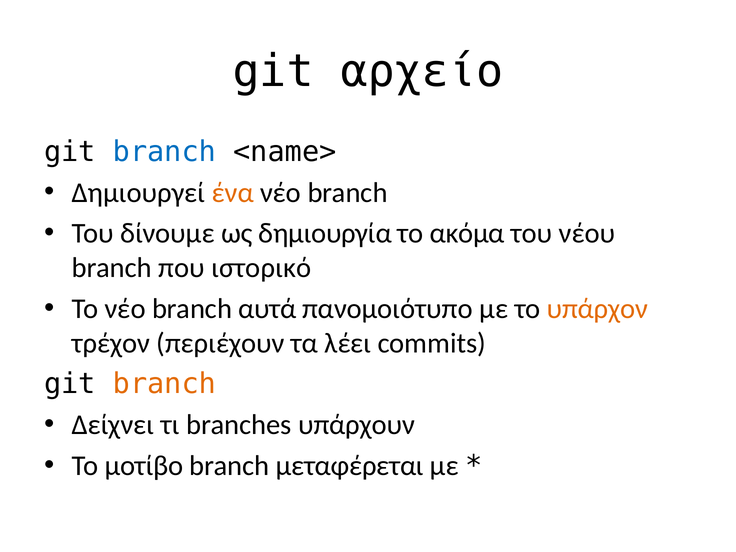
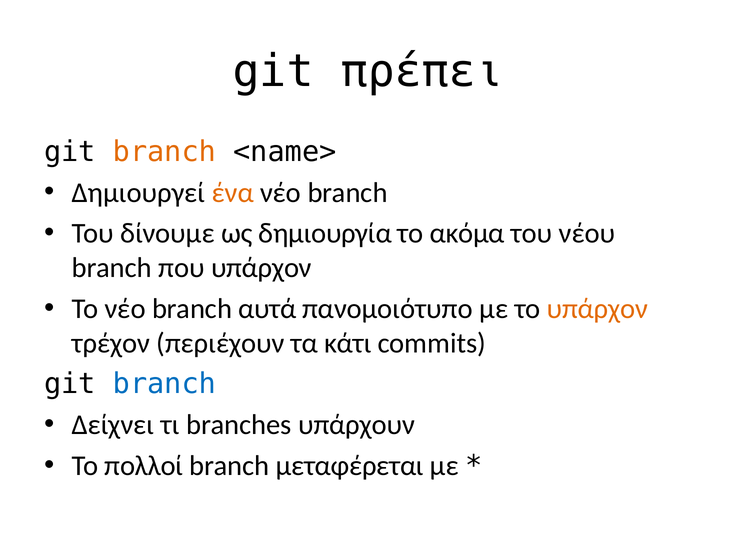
αρχείο: αρχείο -> πρέπει
branch at (165, 152) colour: blue -> orange
που ιστορικό: ιστορικό -> υπάρχον
λέει: λέει -> κάτι
branch at (165, 384) colour: orange -> blue
μοτίβο: μοτίβο -> πολλοί
